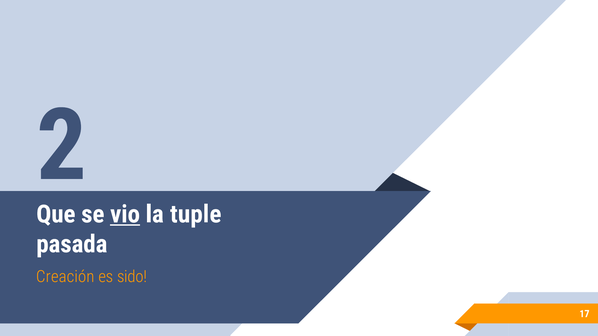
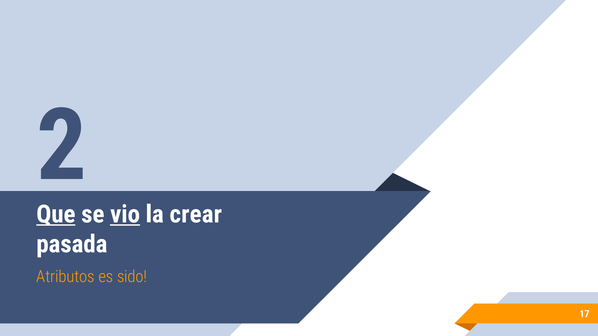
Que underline: none -> present
tuple: tuple -> crear
Creación: Creación -> Atributos
